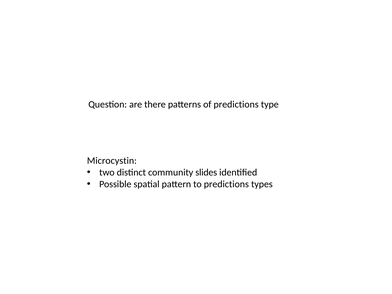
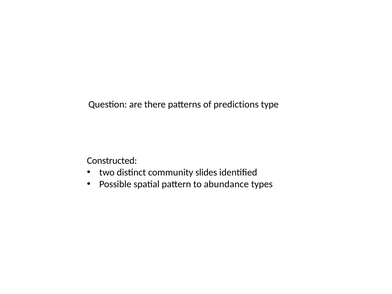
Microcystin: Microcystin -> Constructed
to predictions: predictions -> abundance
